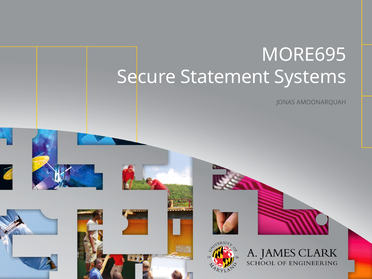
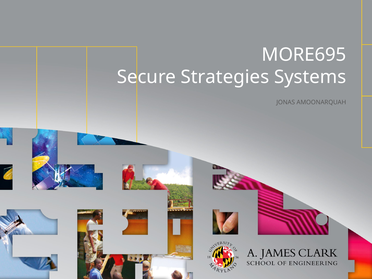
Statement: Statement -> Strategies
